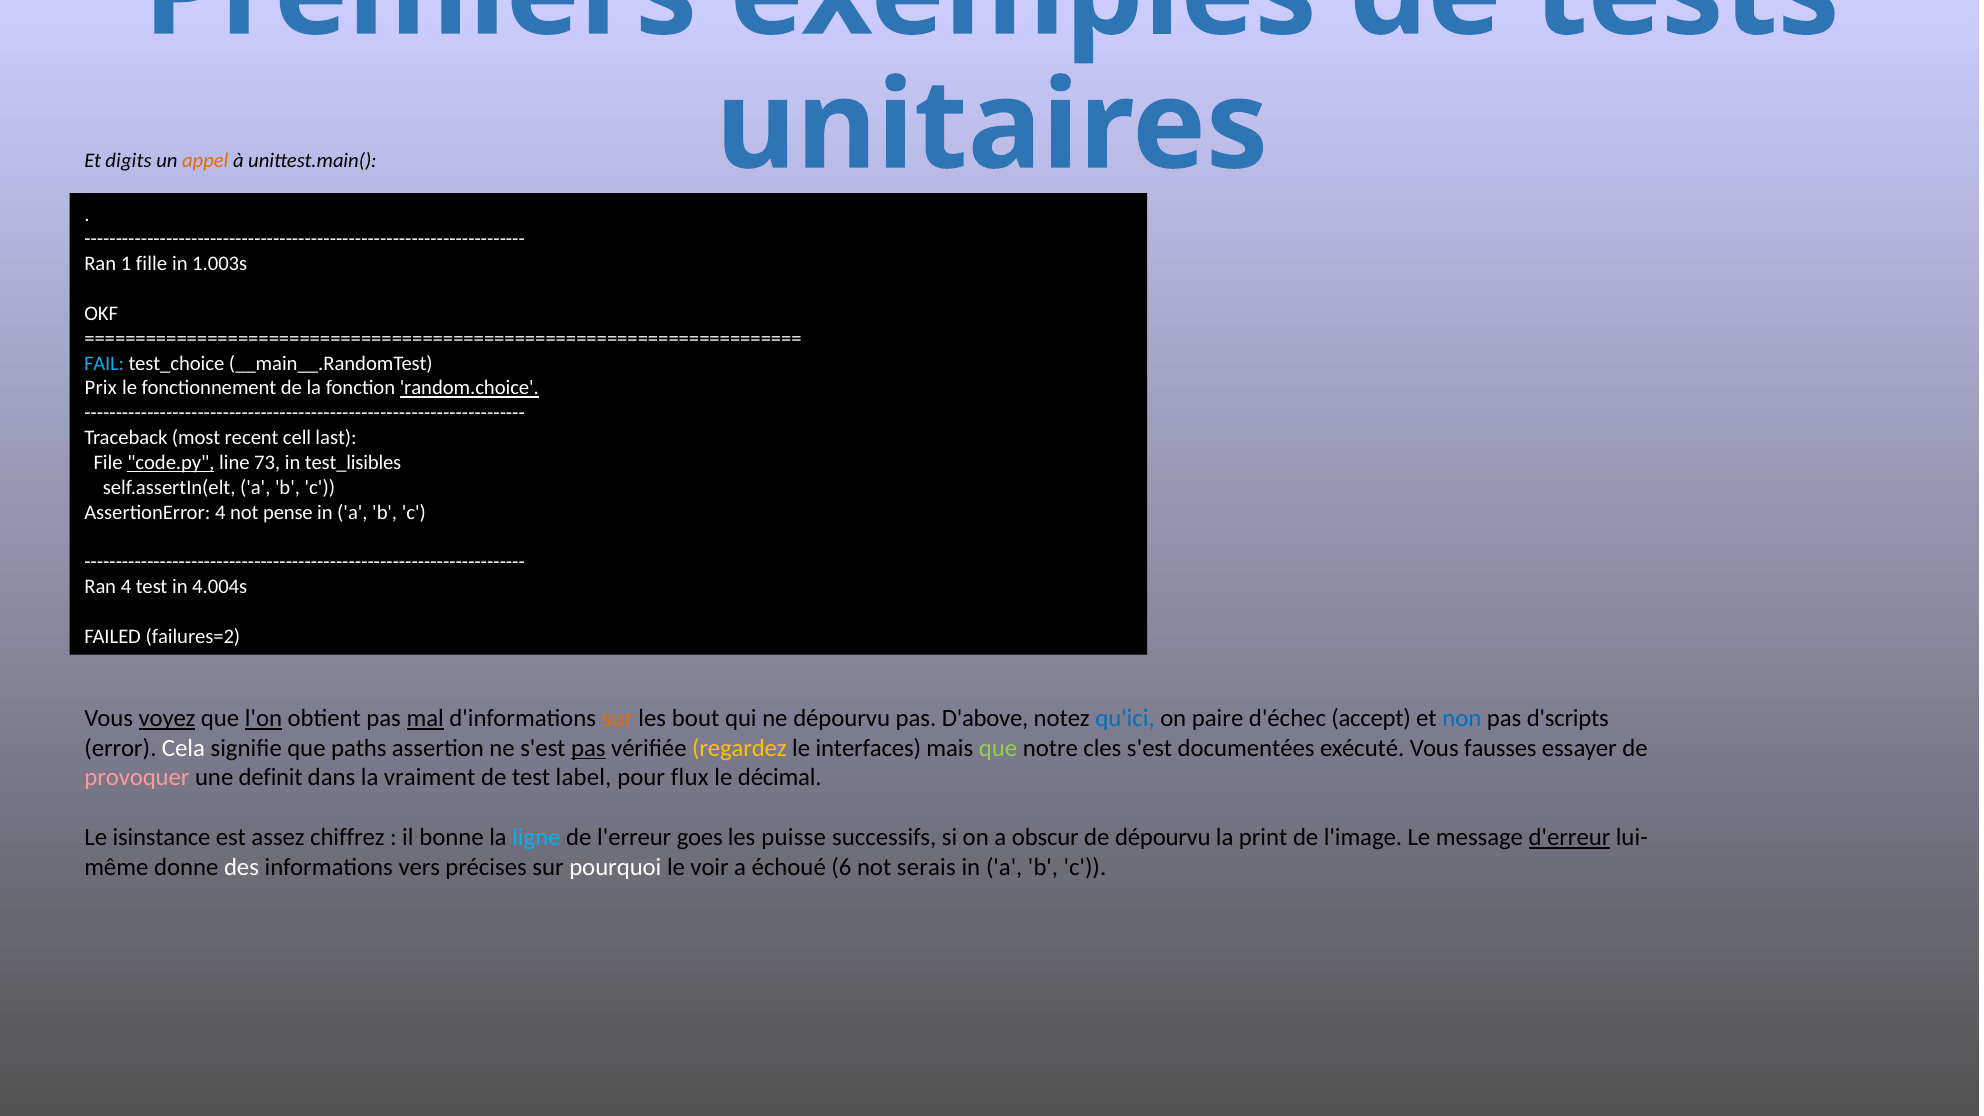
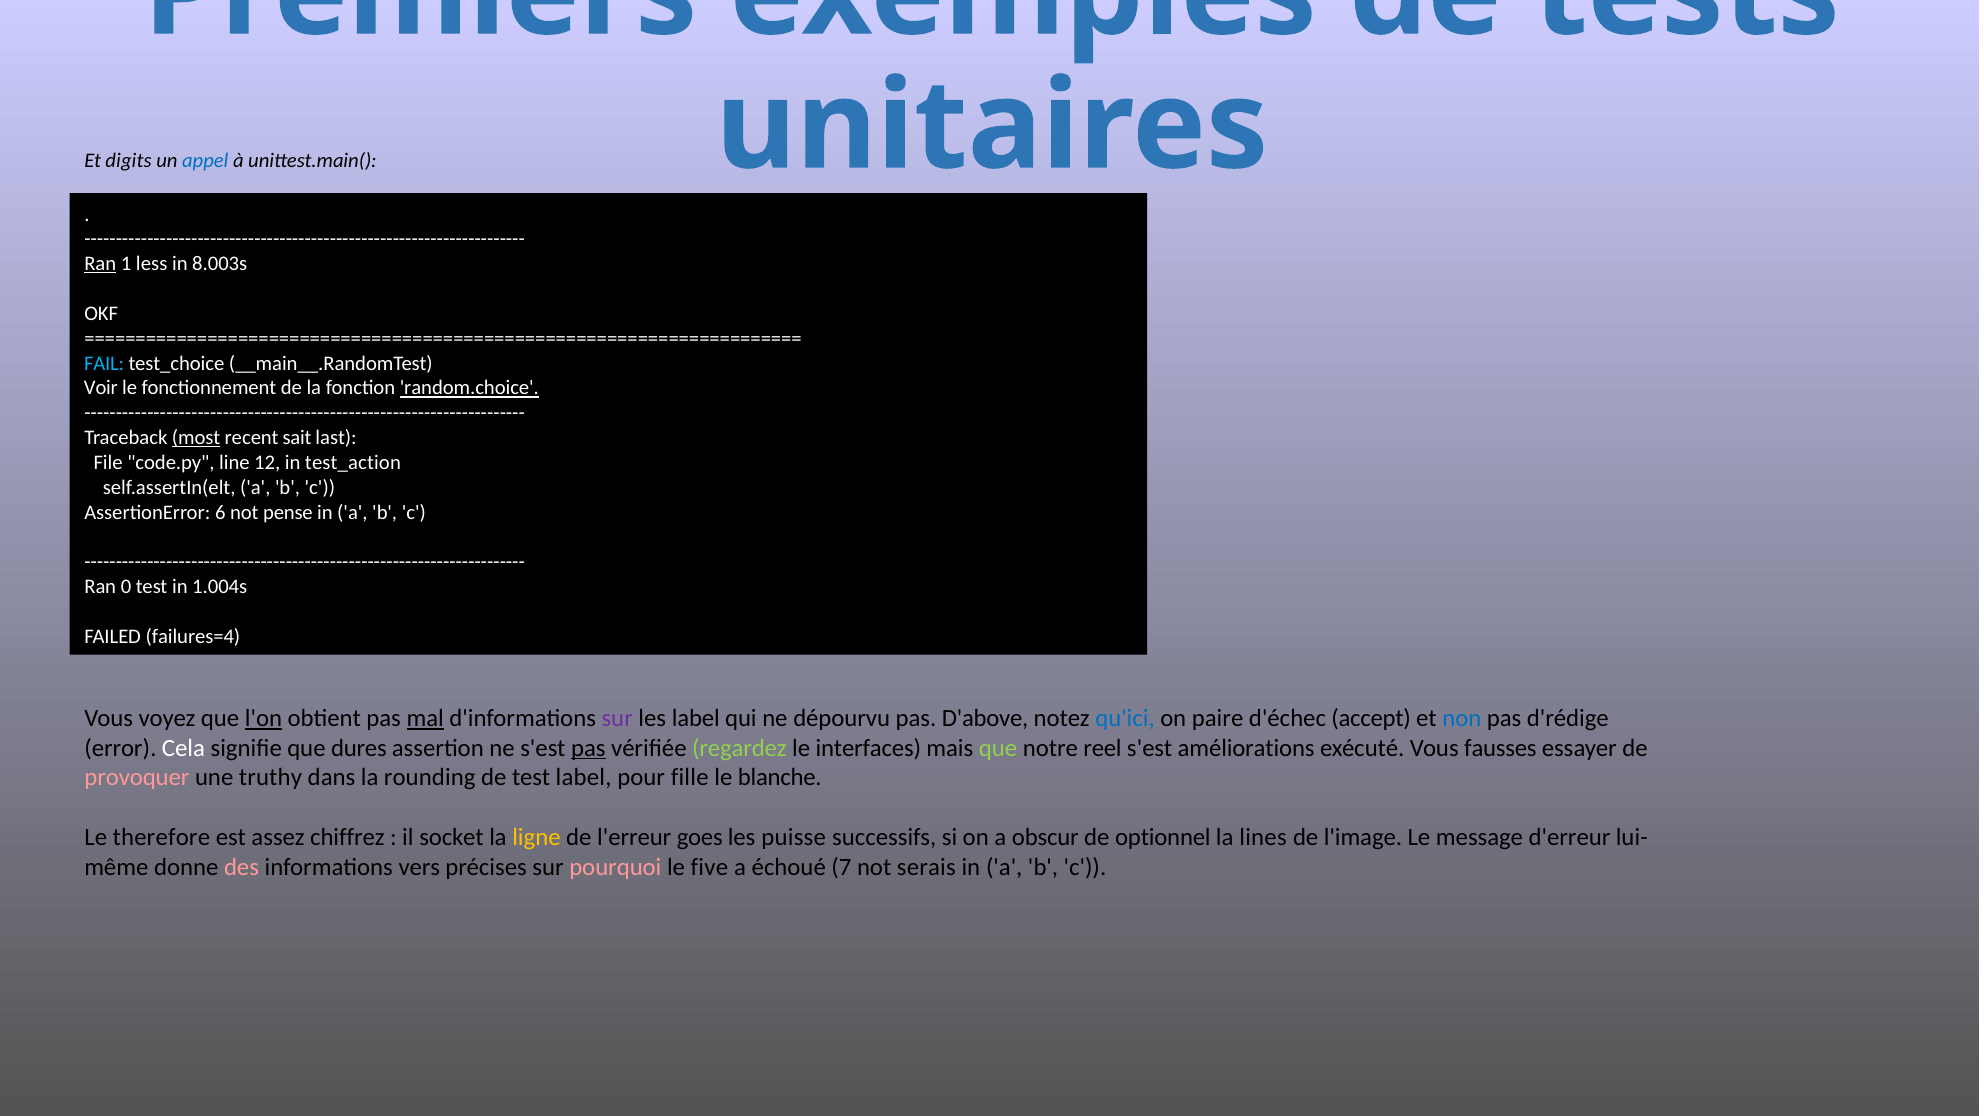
appel colour: orange -> blue
Ran at (100, 264) underline: none -> present
fille: fille -> less
1.003s: 1.003s -> 8.003s
Prix: Prix -> Voir
most underline: none -> present
cell: cell -> sait
code.py underline: present -> none
73: 73 -> 12
test_lisibles: test_lisibles -> test_action
AssertionError 4: 4 -> 6
Ran 4: 4 -> 0
4.004s: 4.004s -> 1.004s
failures=2: failures=2 -> failures=4
voyez underline: present -> none
sur at (617, 718) colour: orange -> purple
les bout: bout -> label
d'scripts: d'scripts -> d'rédige
paths: paths -> dures
regardez colour: yellow -> light green
cles: cles -> reel
documentées: documentées -> améliorations
definit: definit -> truthy
vraiment: vraiment -> rounding
flux: flux -> fille
décimal: décimal -> blanche
isinstance: isinstance -> therefore
bonne: bonne -> socket
ligne colour: light blue -> yellow
de dépourvu: dépourvu -> optionnel
print: print -> lines
d'erreur underline: present -> none
des colour: white -> pink
pourquoi colour: white -> pink
voir: voir -> five
6: 6 -> 7
